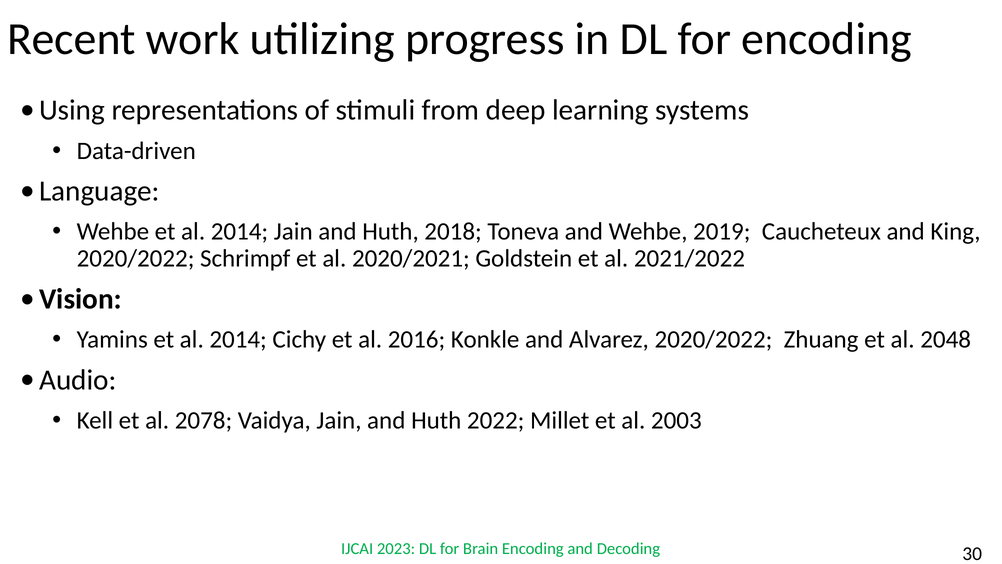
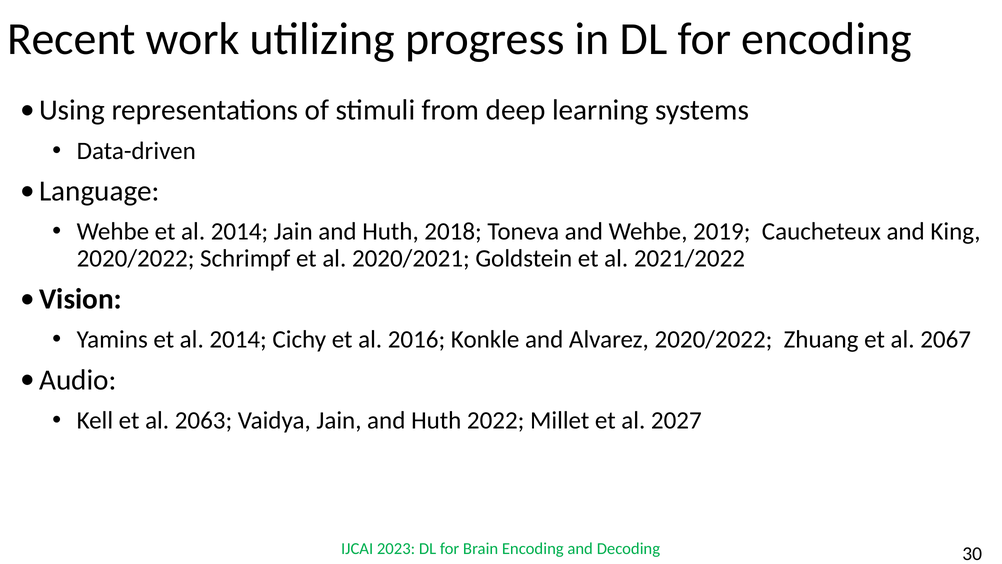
2048: 2048 -> 2067
2078: 2078 -> 2063
2003: 2003 -> 2027
